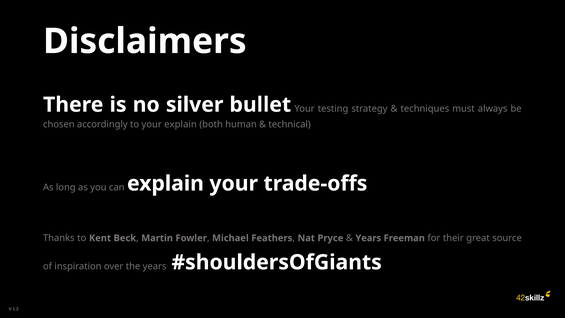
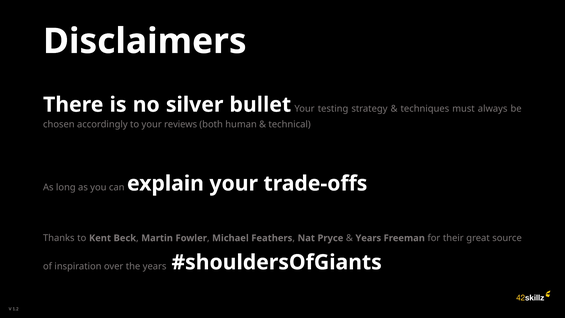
your explain: explain -> reviews
